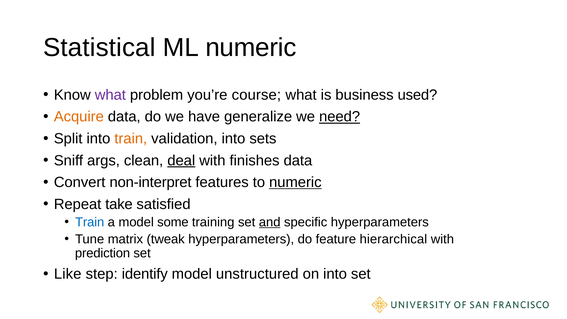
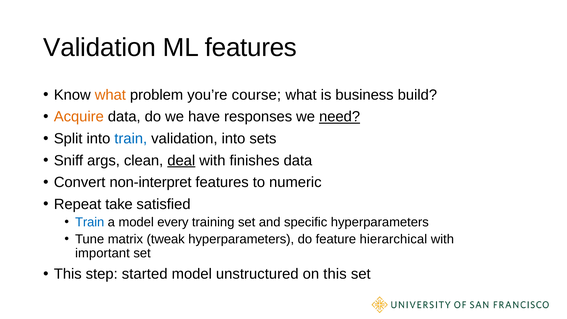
Statistical at (99, 48): Statistical -> Validation
ML numeric: numeric -> features
what at (110, 95) colour: purple -> orange
used: used -> build
generalize: generalize -> responses
train at (131, 139) colour: orange -> blue
numeric at (295, 182) underline: present -> none
some: some -> every
and underline: present -> none
prediction: prediction -> important
Like at (68, 274): Like -> This
identify: identify -> started
on into: into -> this
